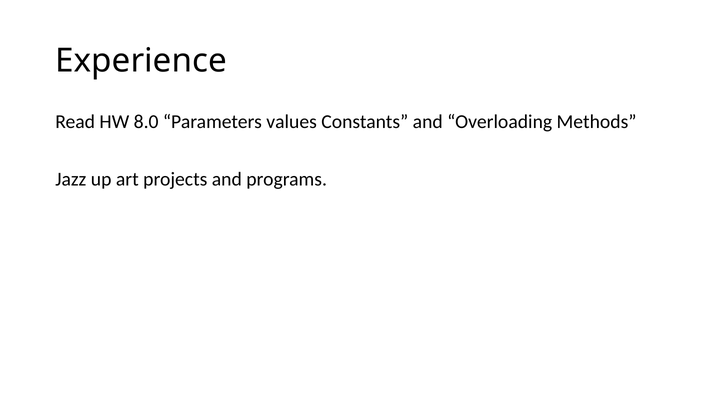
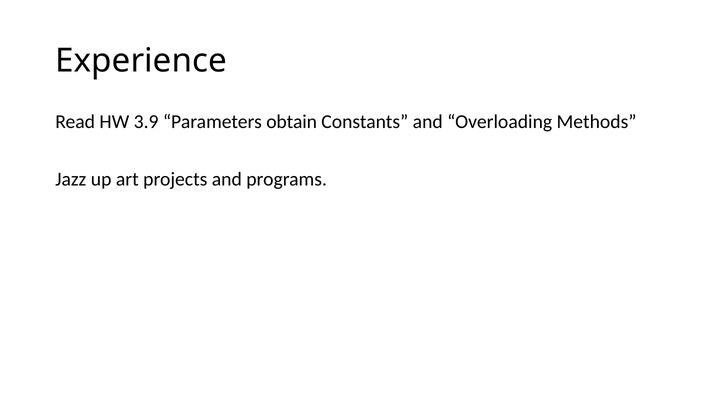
8.0: 8.0 -> 3.9
values: values -> obtain
